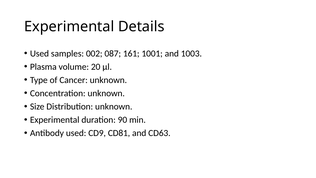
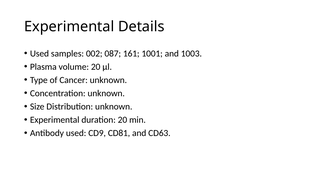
duration 90: 90 -> 20
